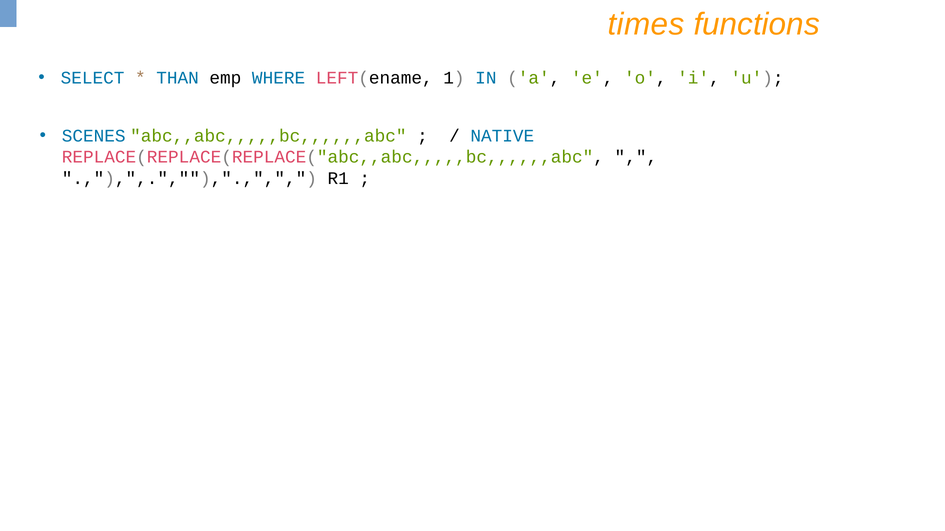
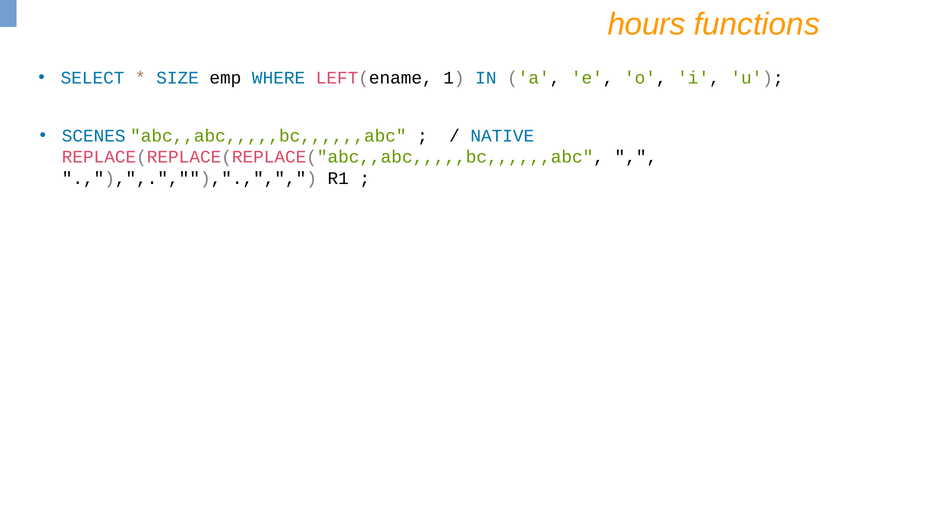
times: times -> hours
THAN: THAN -> SIZE
